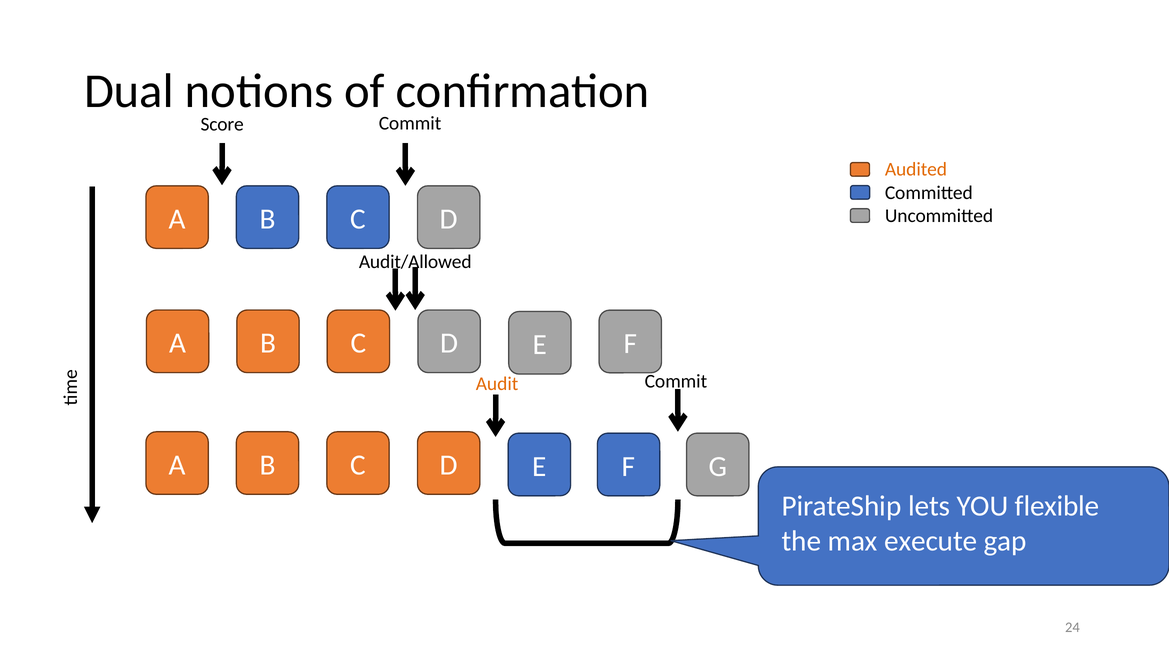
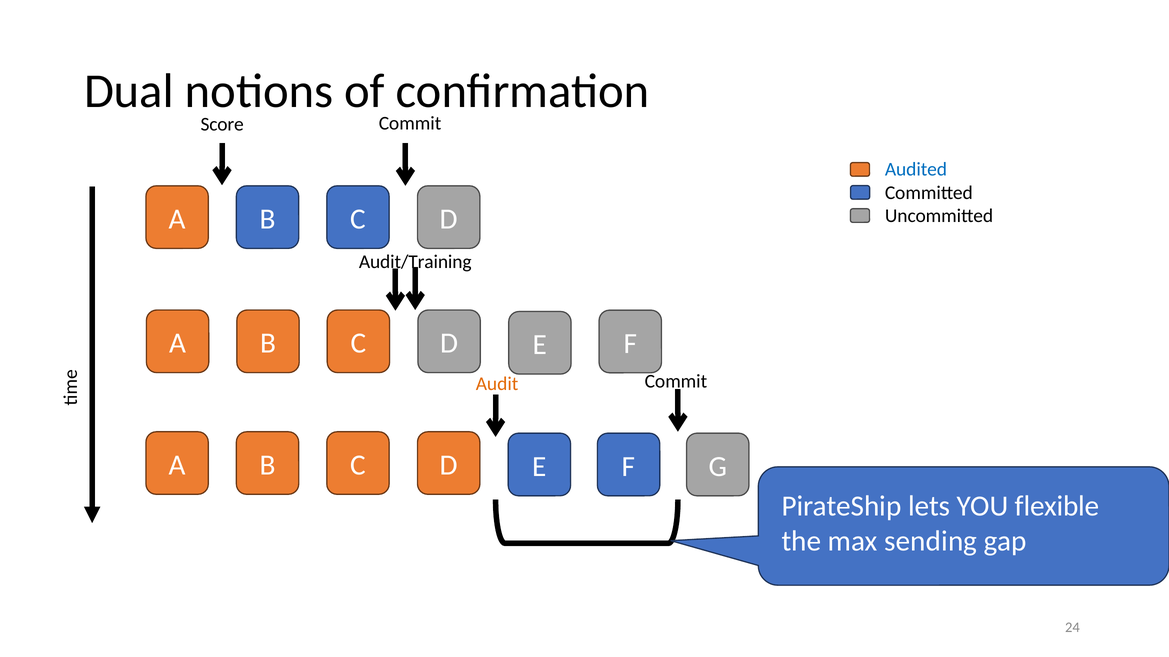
Audited colour: orange -> blue
Audit/Allowed: Audit/Allowed -> Audit/Training
execute: execute -> sending
